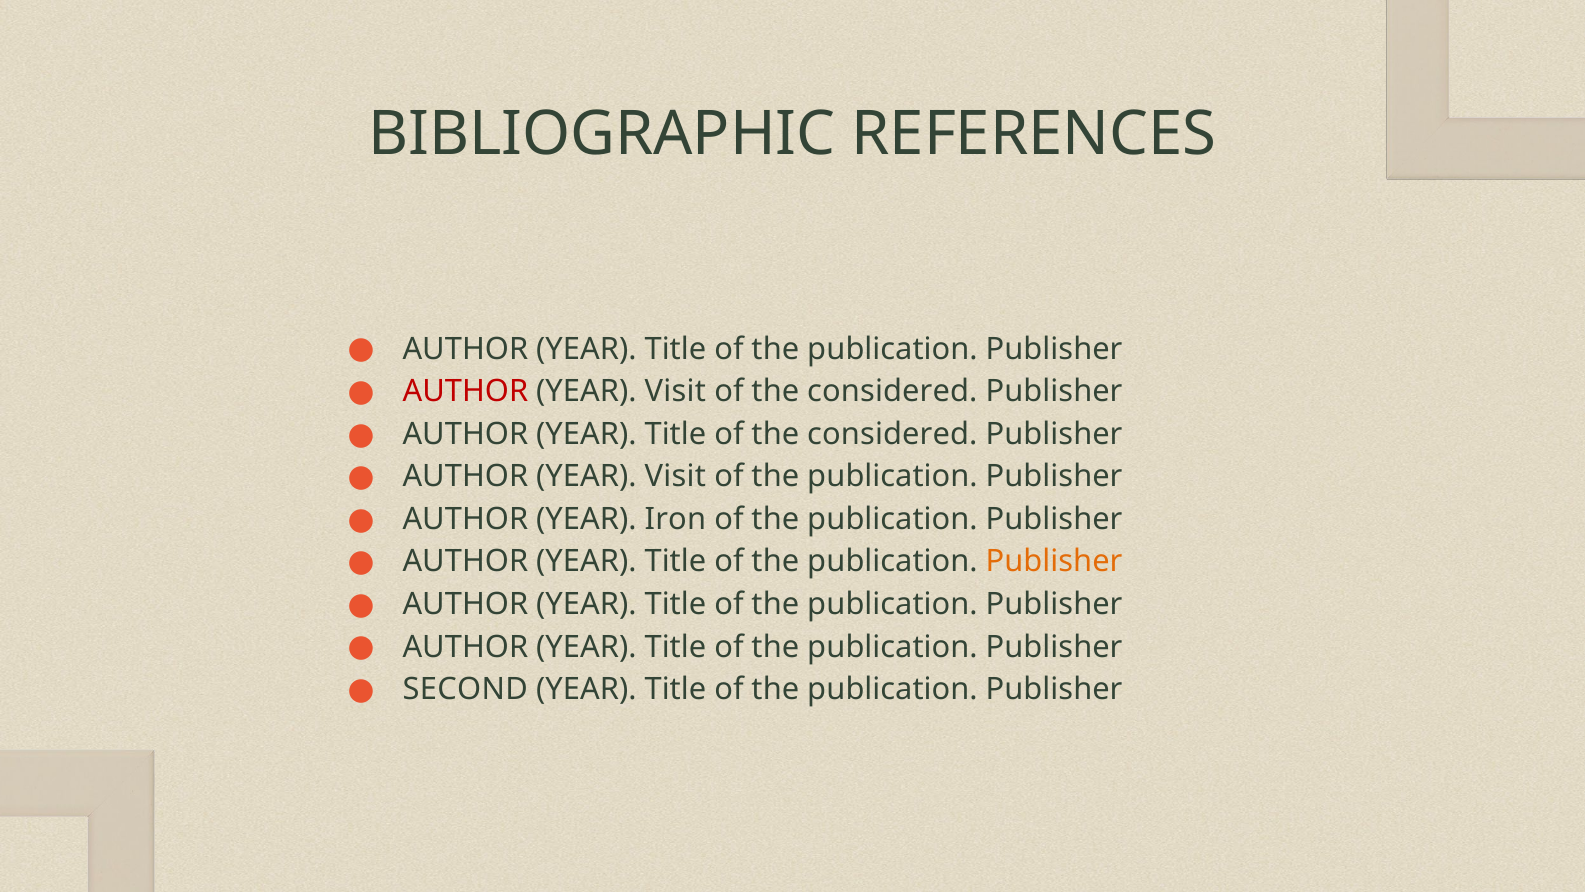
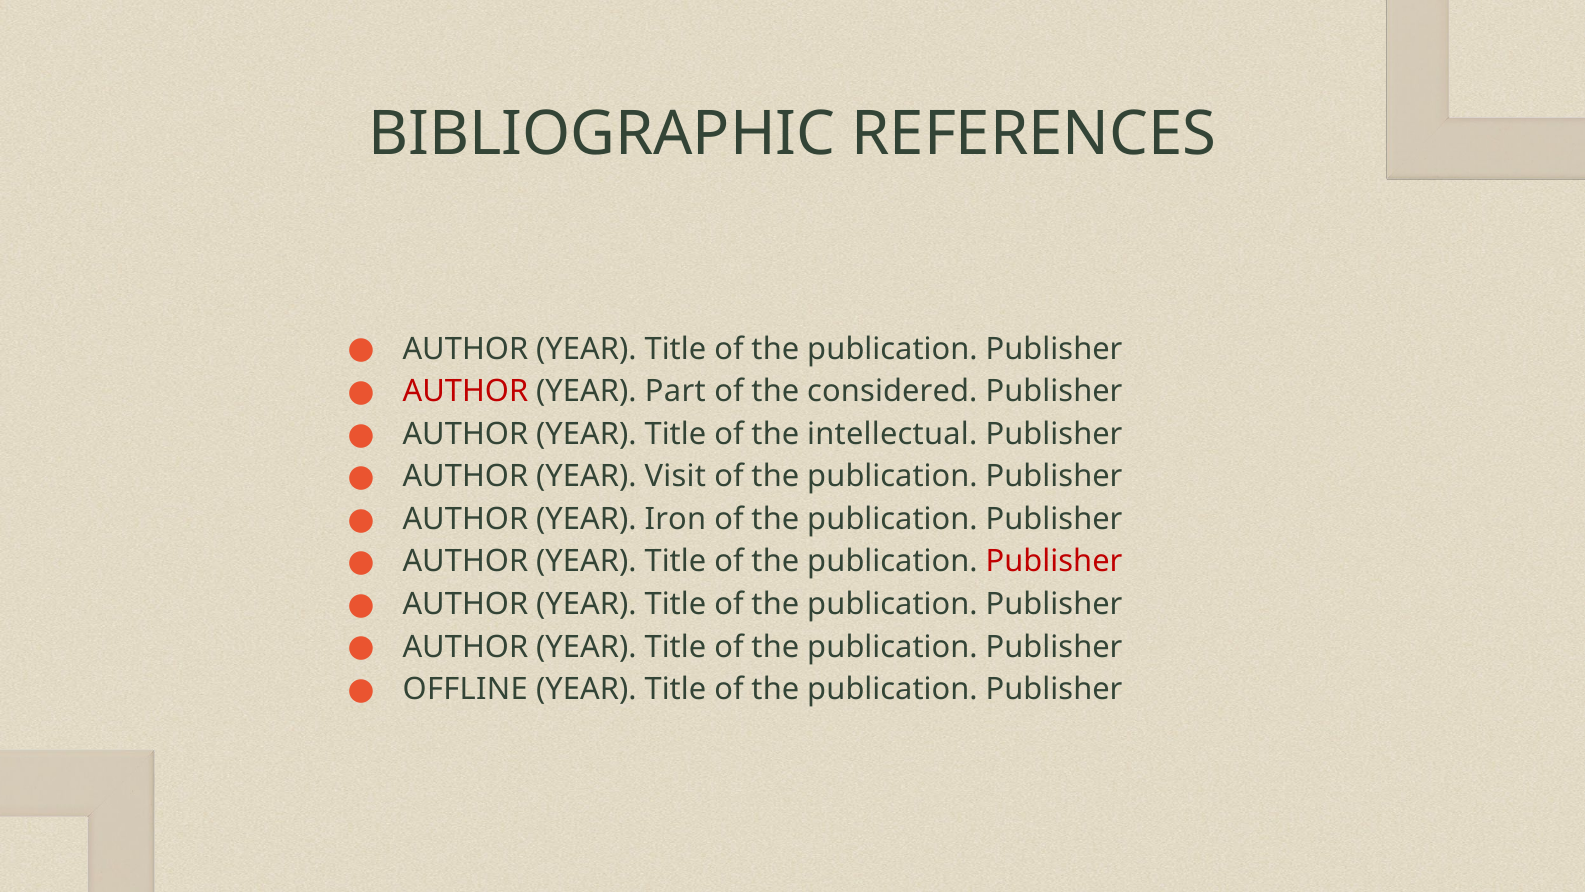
Visit at (675, 392): Visit -> Part
Title of the considered: considered -> intellectual
Publisher at (1054, 562) colour: orange -> red
SECOND: SECOND -> OFFLINE
